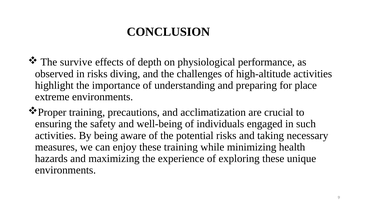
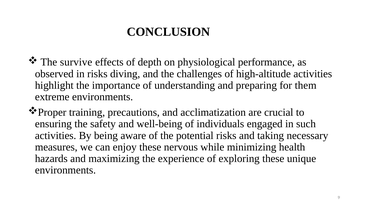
place: place -> them
these training: training -> nervous
